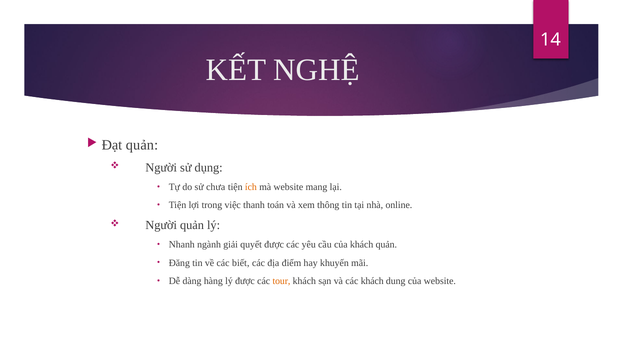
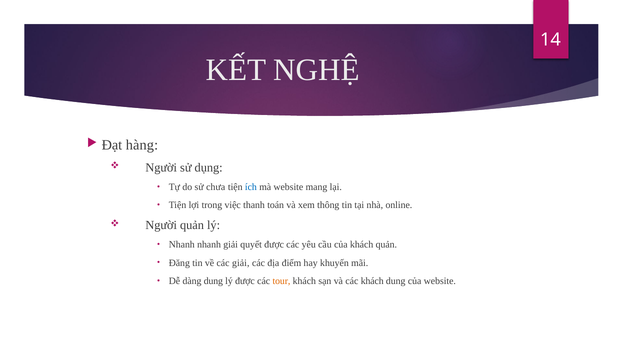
Đạt quản: quản -> hàng
ích colour: orange -> blue
Nhanh ngành: ngành -> nhanh
các biết: biết -> giải
dàng hàng: hàng -> dung
